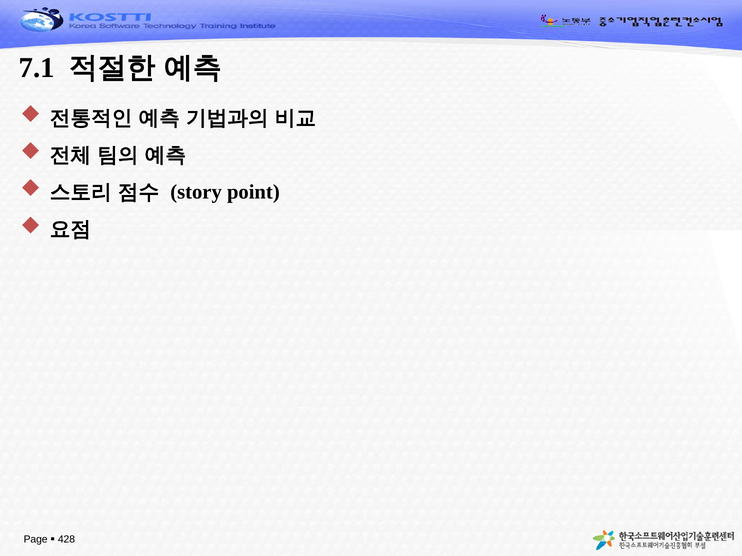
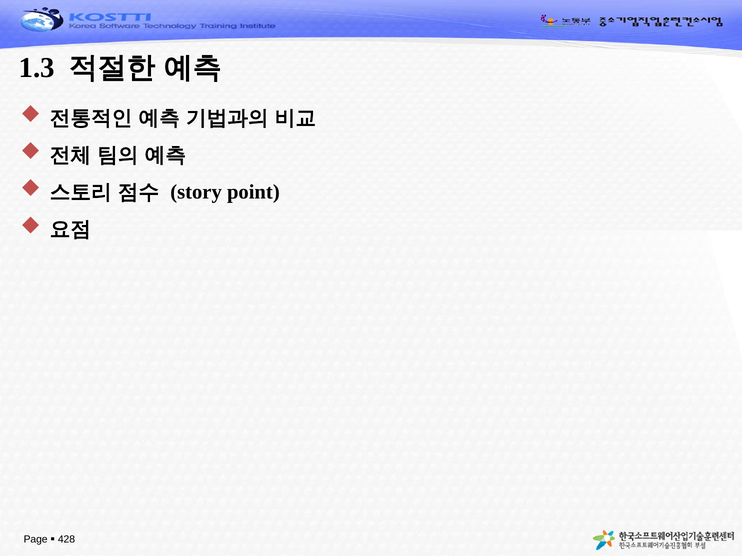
7.1: 7.1 -> 1.3
